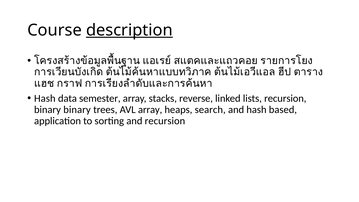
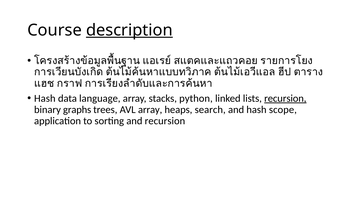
semester: semester -> language
reverse: reverse -> python
recursion at (285, 98) underline: none -> present
binary binary: binary -> graphs
based: based -> scope
